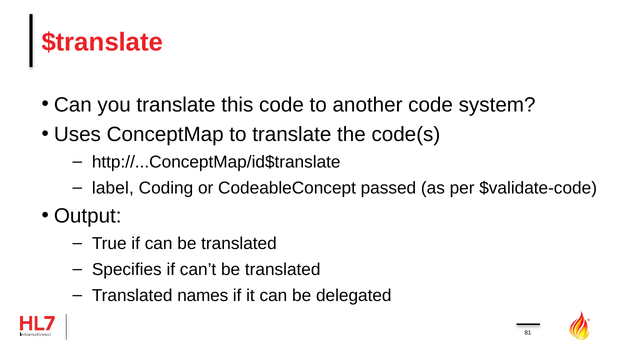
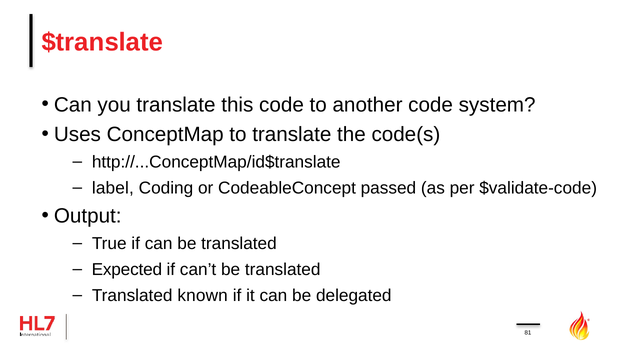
Specifies: Specifies -> Expected
names: names -> known
